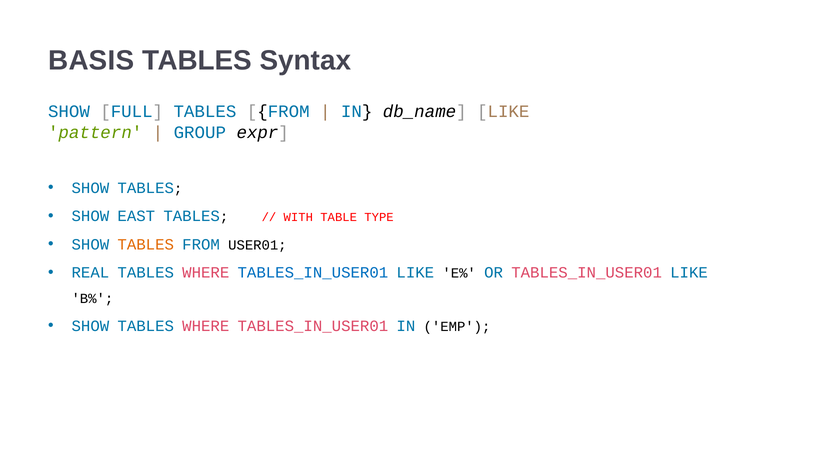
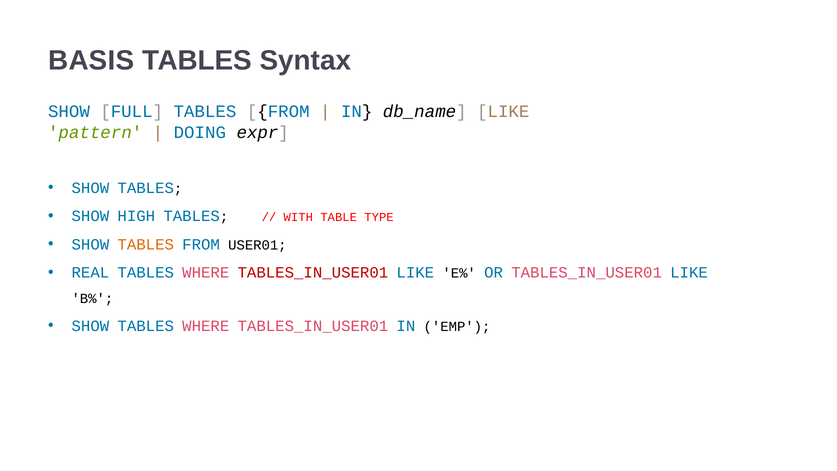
GROUP: GROUP -> DOING
EAST: EAST -> HIGH
TABLES_IN_USER01 at (313, 273) colour: blue -> red
